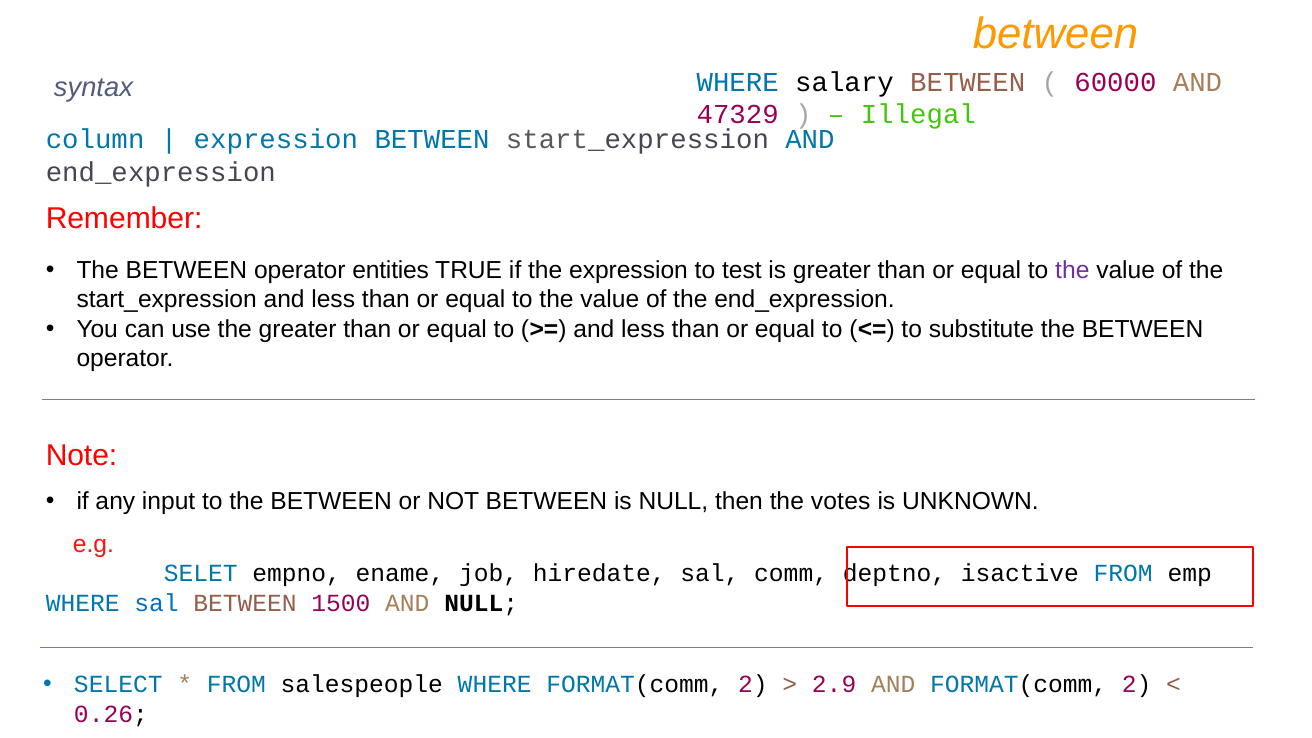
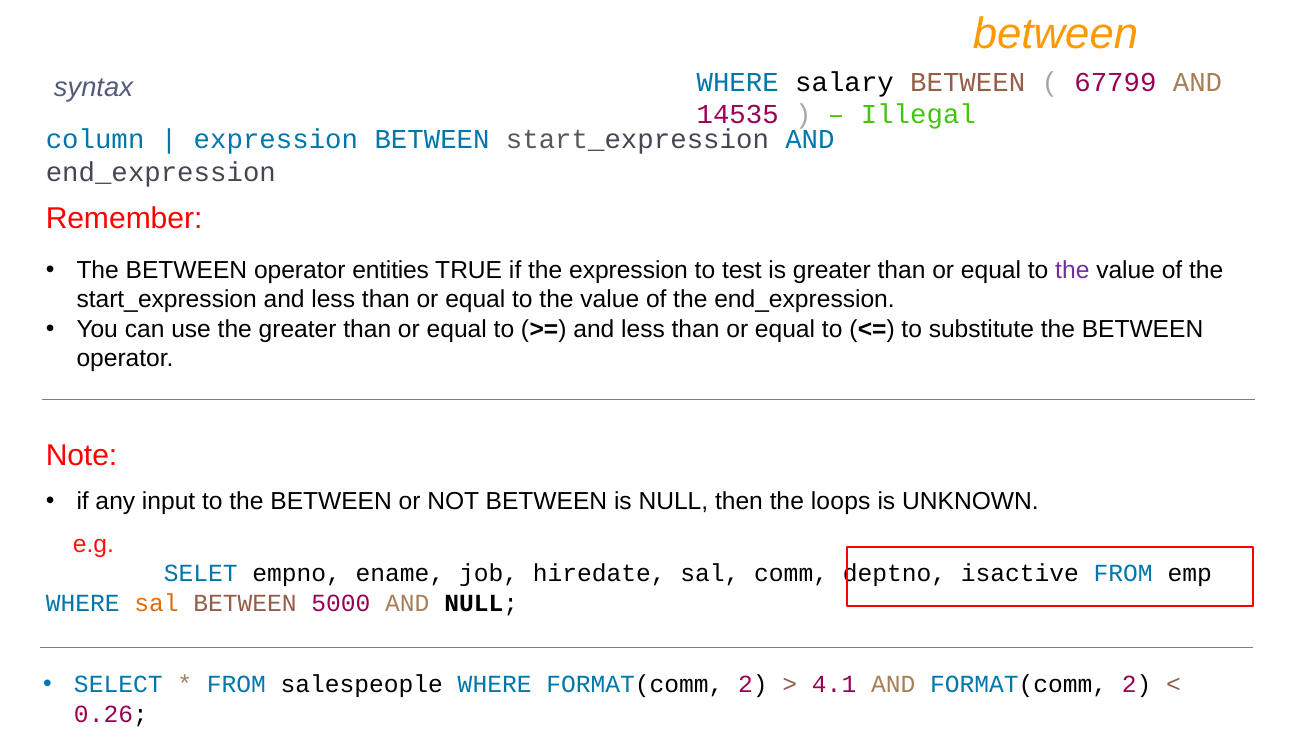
60000: 60000 -> 67799
47329: 47329 -> 14535
votes: votes -> loops
sal at (156, 603) colour: blue -> orange
1500: 1500 -> 5000
2.9: 2.9 -> 4.1
